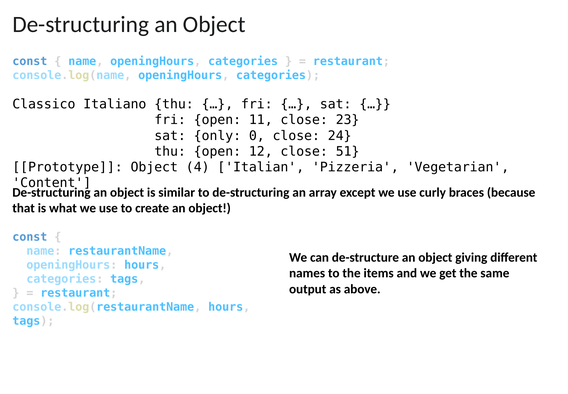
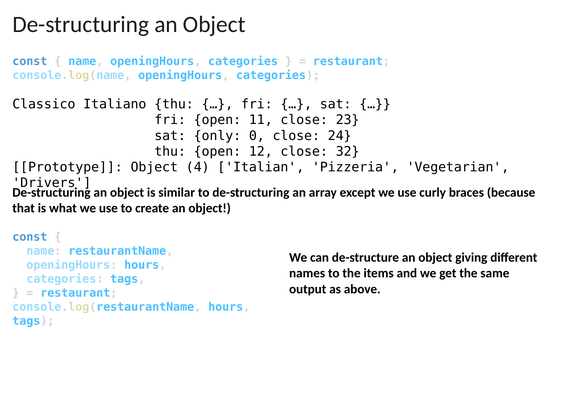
51: 51 -> 32
Content: Content -> Drivers
